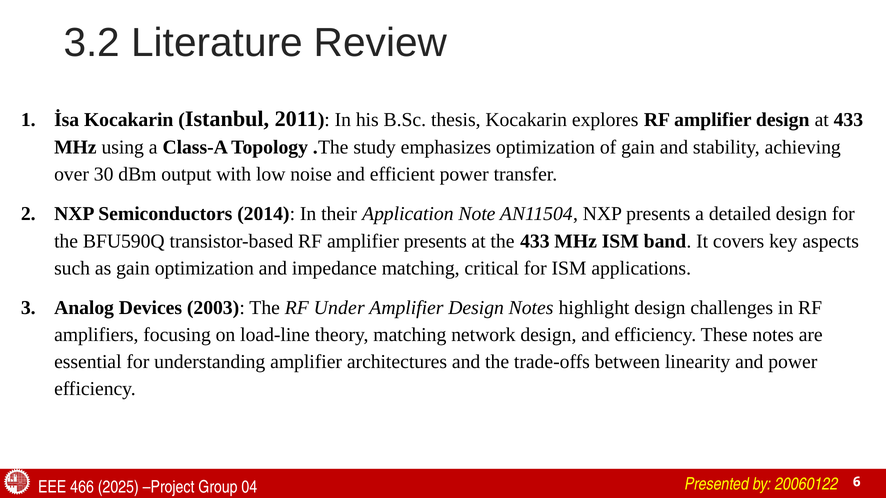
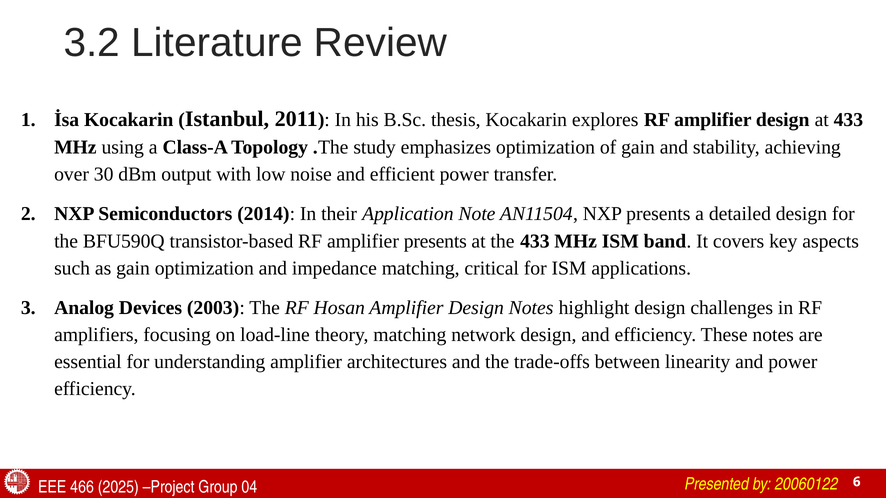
Under: Under -> Hosan
